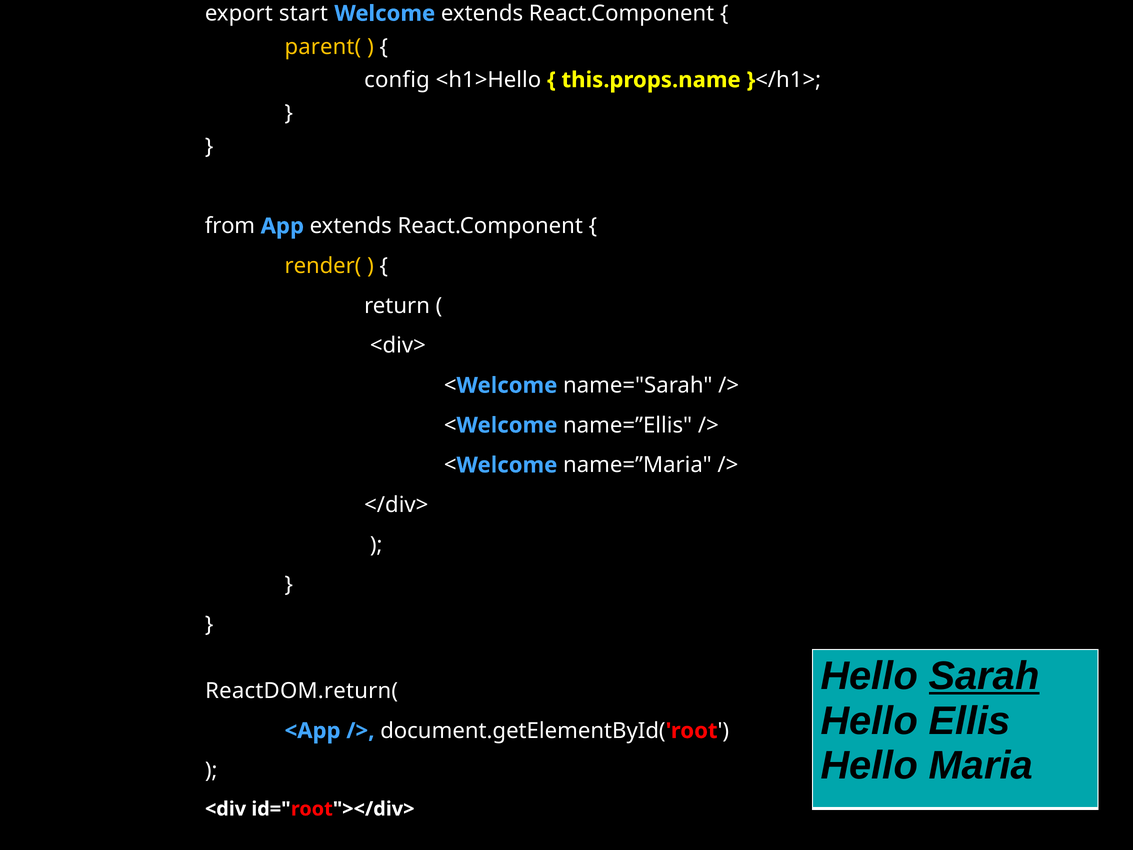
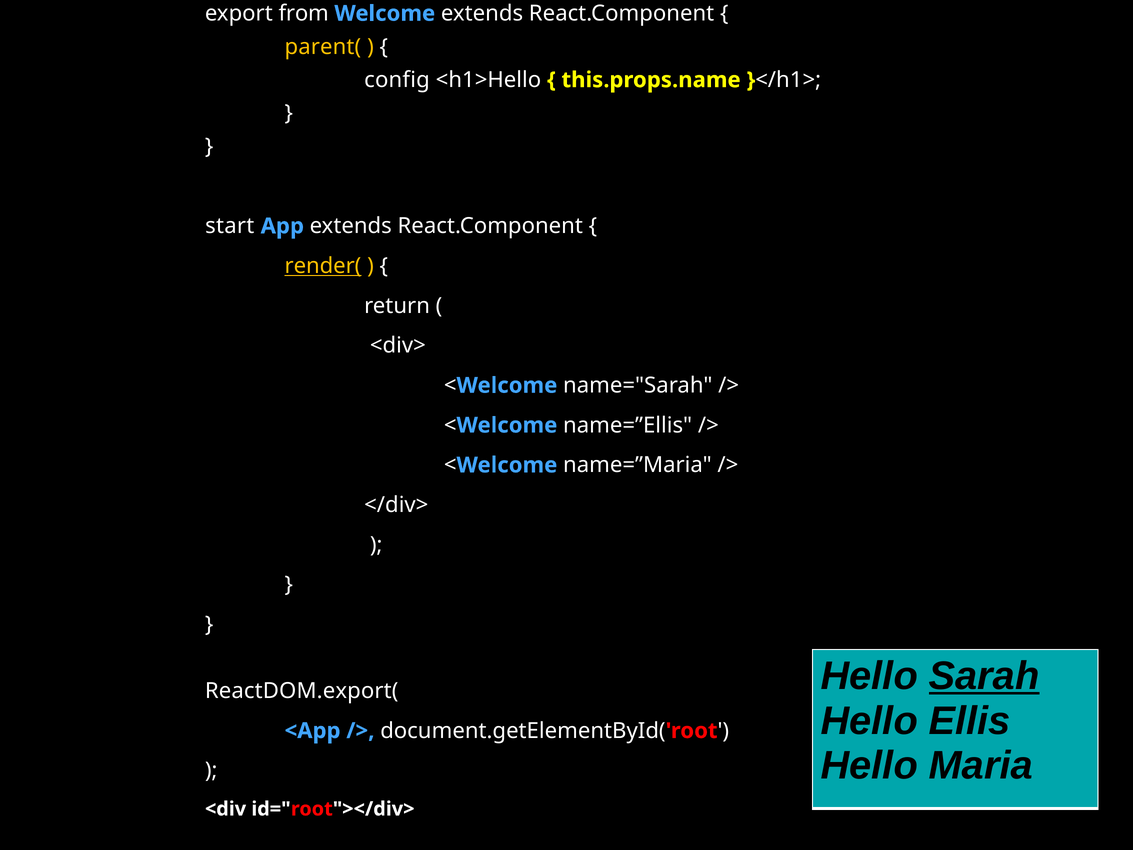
start: start -> from
from: from -> start
render( underline: none -> present
ReactDOM.return(: ReactDOM.return( -> ReactDOM.export(
